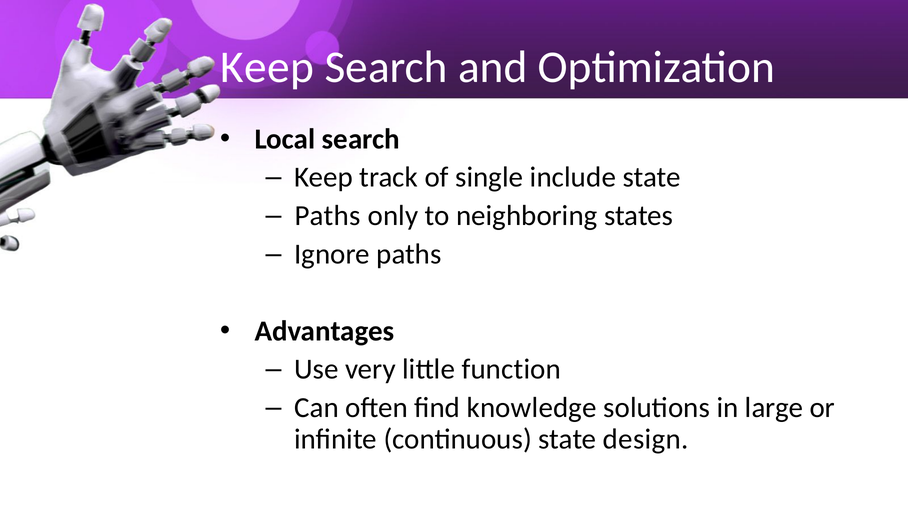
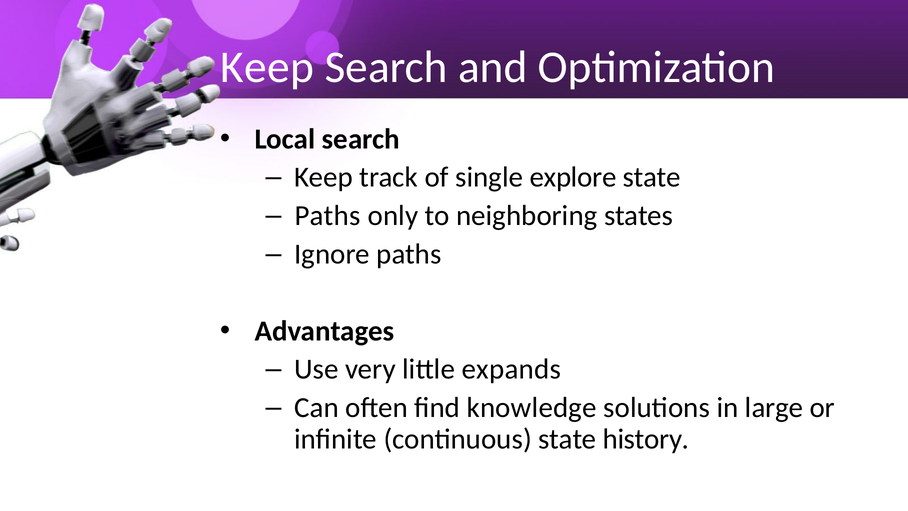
include: include -> explore
function: function -> expands
design: design -> history
